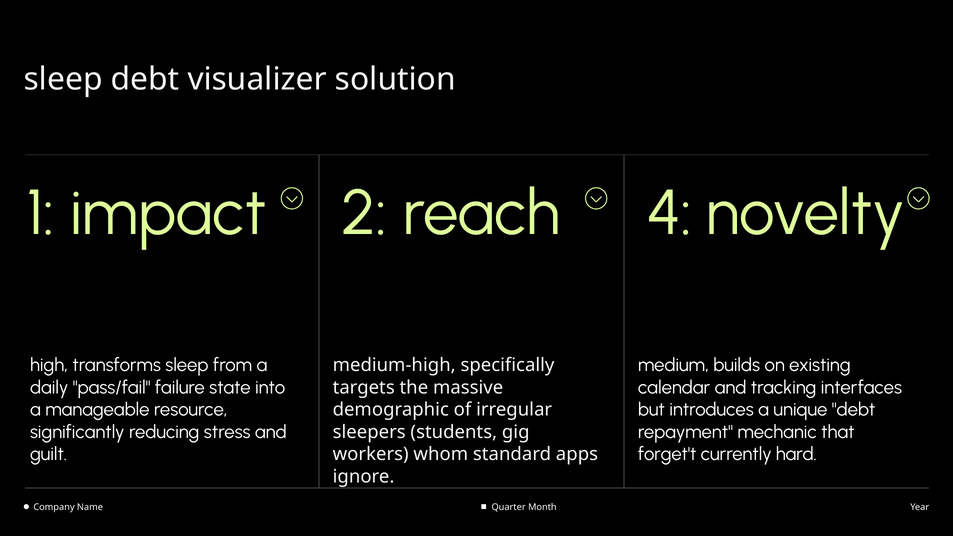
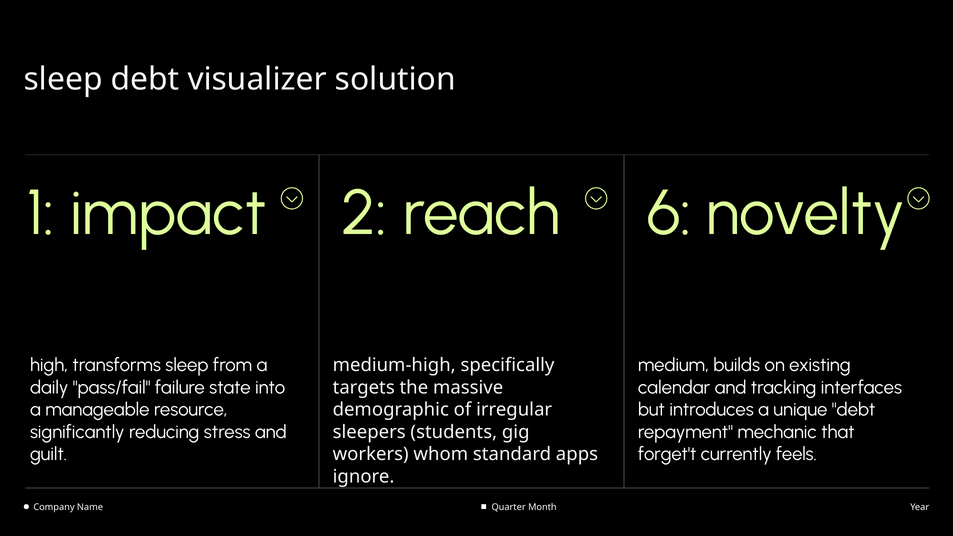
4: 4 -> 6
hard: hard -> feels
